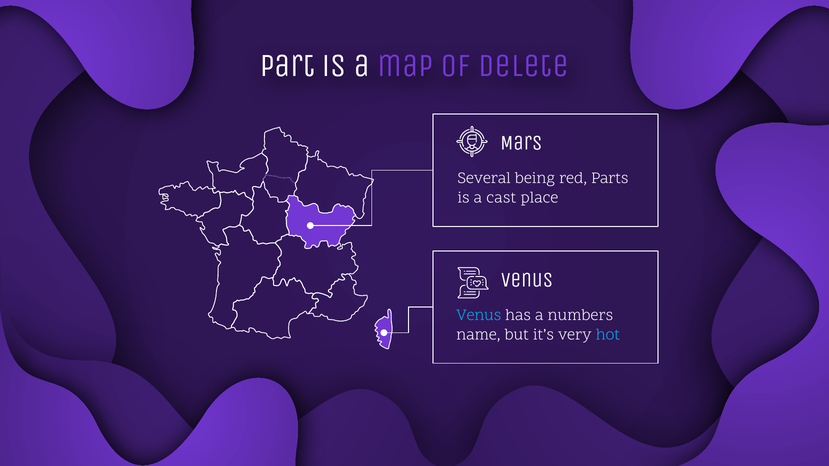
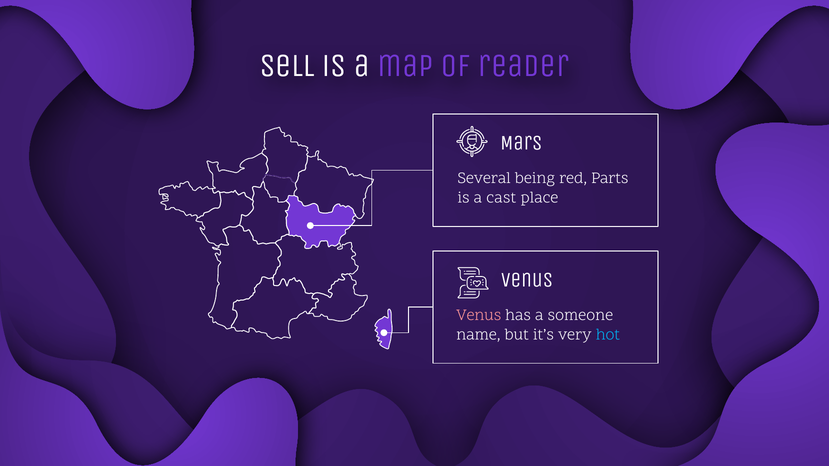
Part: Part -> Sell
delete: delete -> reader
Venus at (479, 315) colour: light blue -> pink
numbers: numbers -> someone
